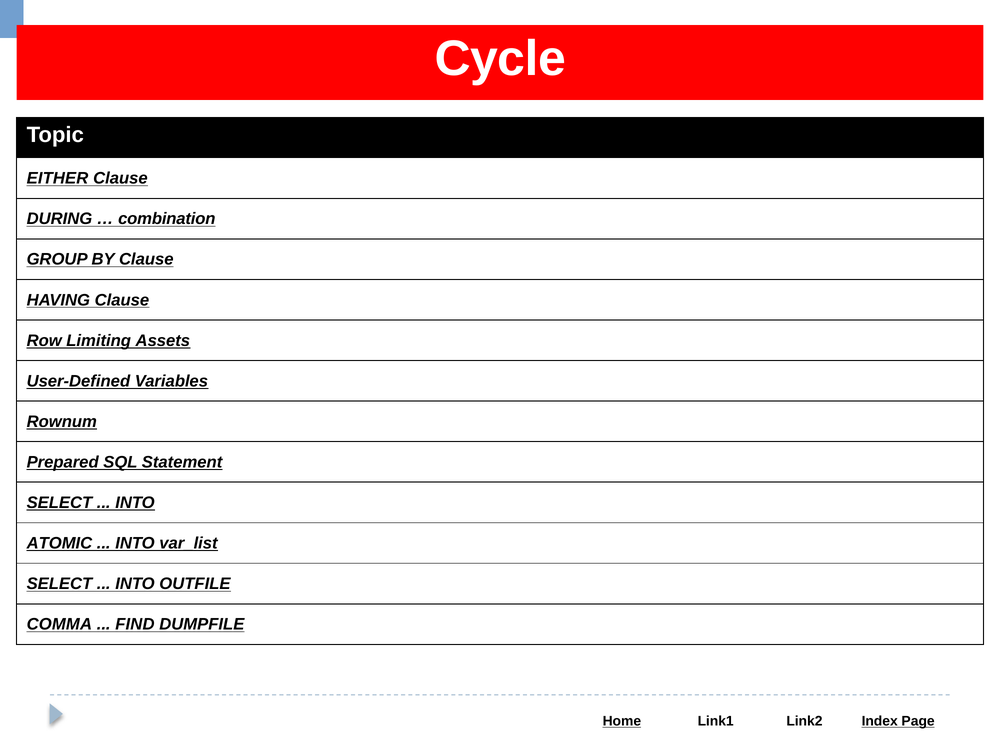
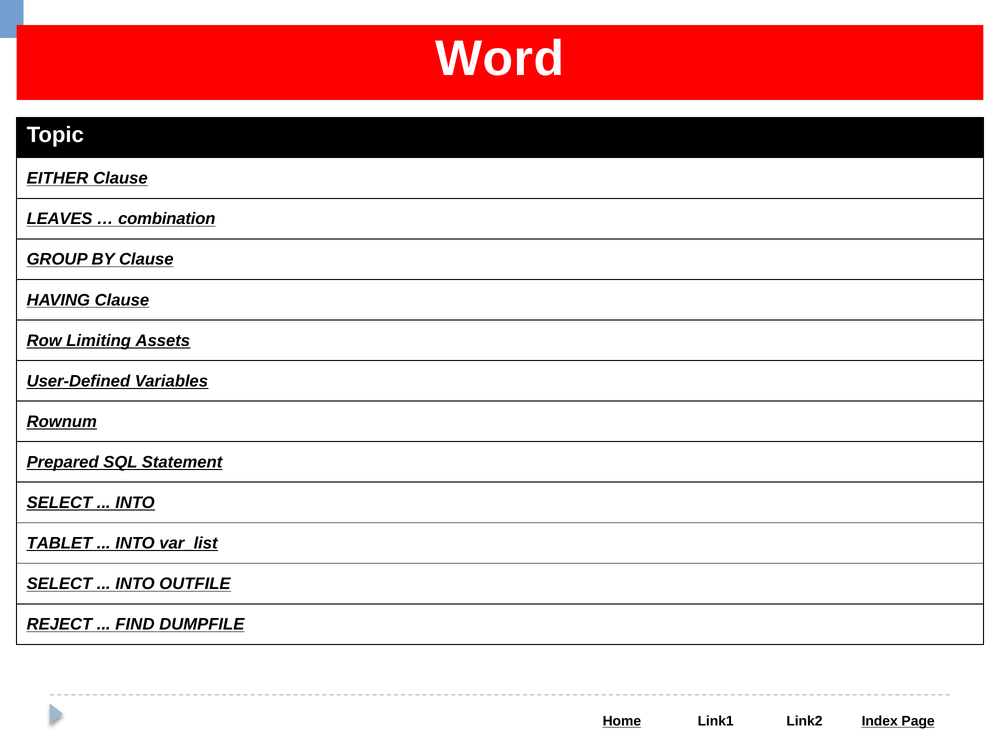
Cycle: Cycle -> Word
DURING: DURING -> LEAVES
ATOMIC: ATOMIC -> TABLET
COMMA: COMMA -> REJECT
